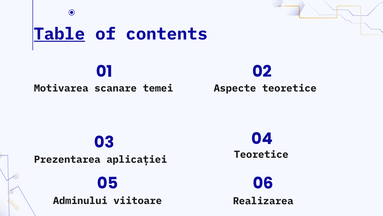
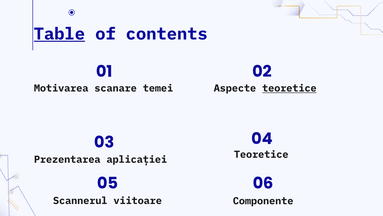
teoretice at (289, 88) underline: none -> present
Adminului: Adminului -> Scannerul
Realizarea: Realizarea -> Componente
